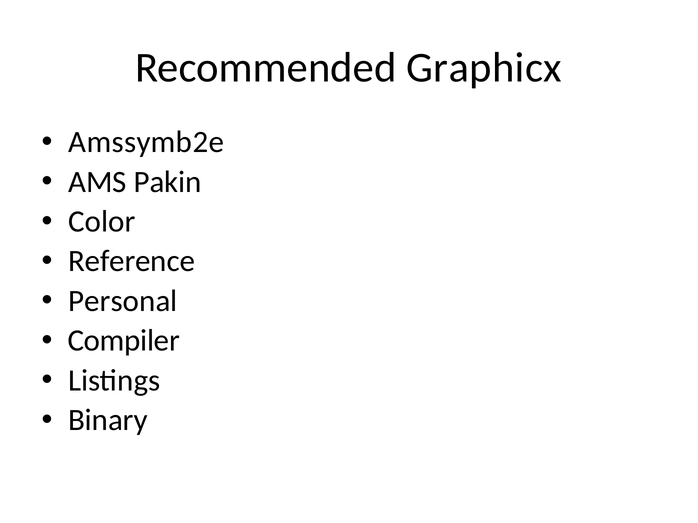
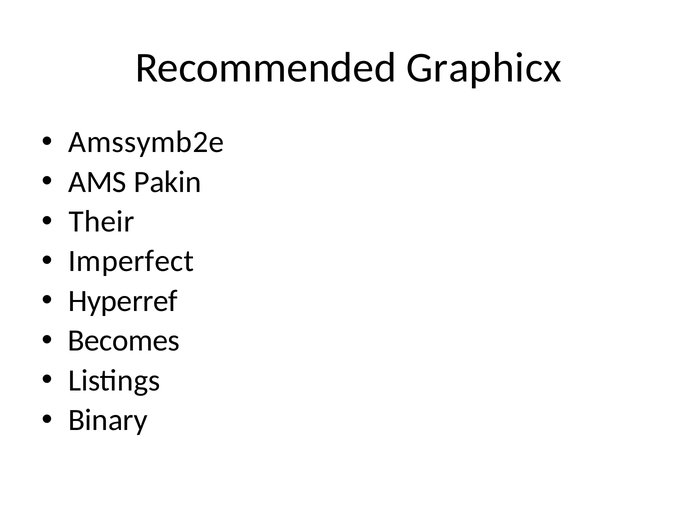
Color: Color -> Their
Reference: Reference -> Imperfect
Personal: Personal -> Hyperref
Compiler: Compiler -> Becomes
